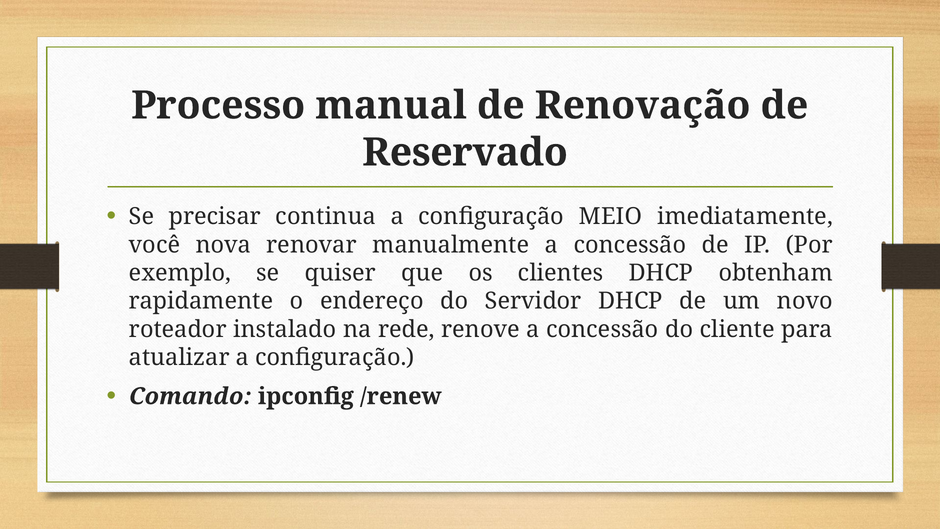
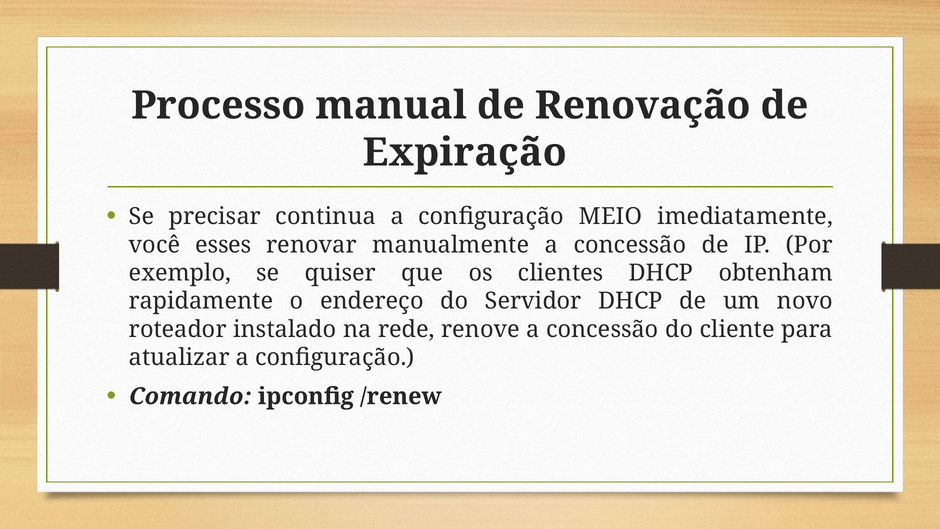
Reservado: Reservado -> Expiração
nova: nova -> esses
